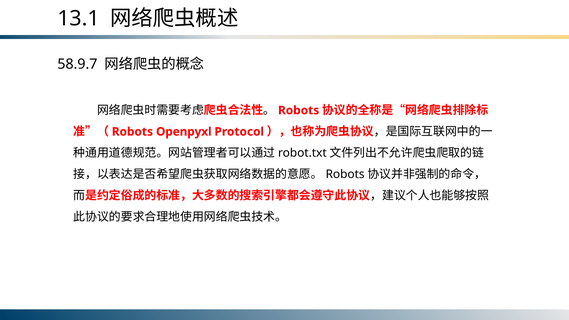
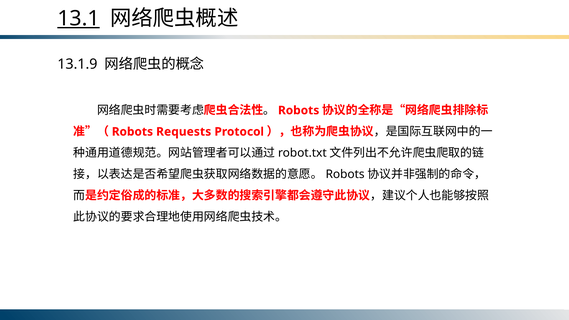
13.1 underline: none -> present
58.9.7: 58.9.7 -> 13.1.9
Openpyxl: Openpyxl -> Requests
